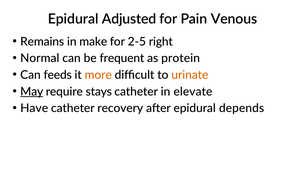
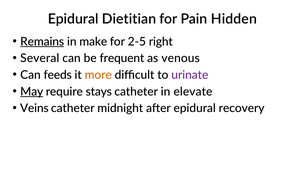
Adjusted: Adjusted -> Dietitian
Venous: Venous -> Hidden
Remains underline: none -> present
Normal: Normal -> Several
protein: protein -> venous
urinate colour: orange -> purple
Have: Have -> Veins
recovery: recovery -> midnight
depends: depends -> recovery
